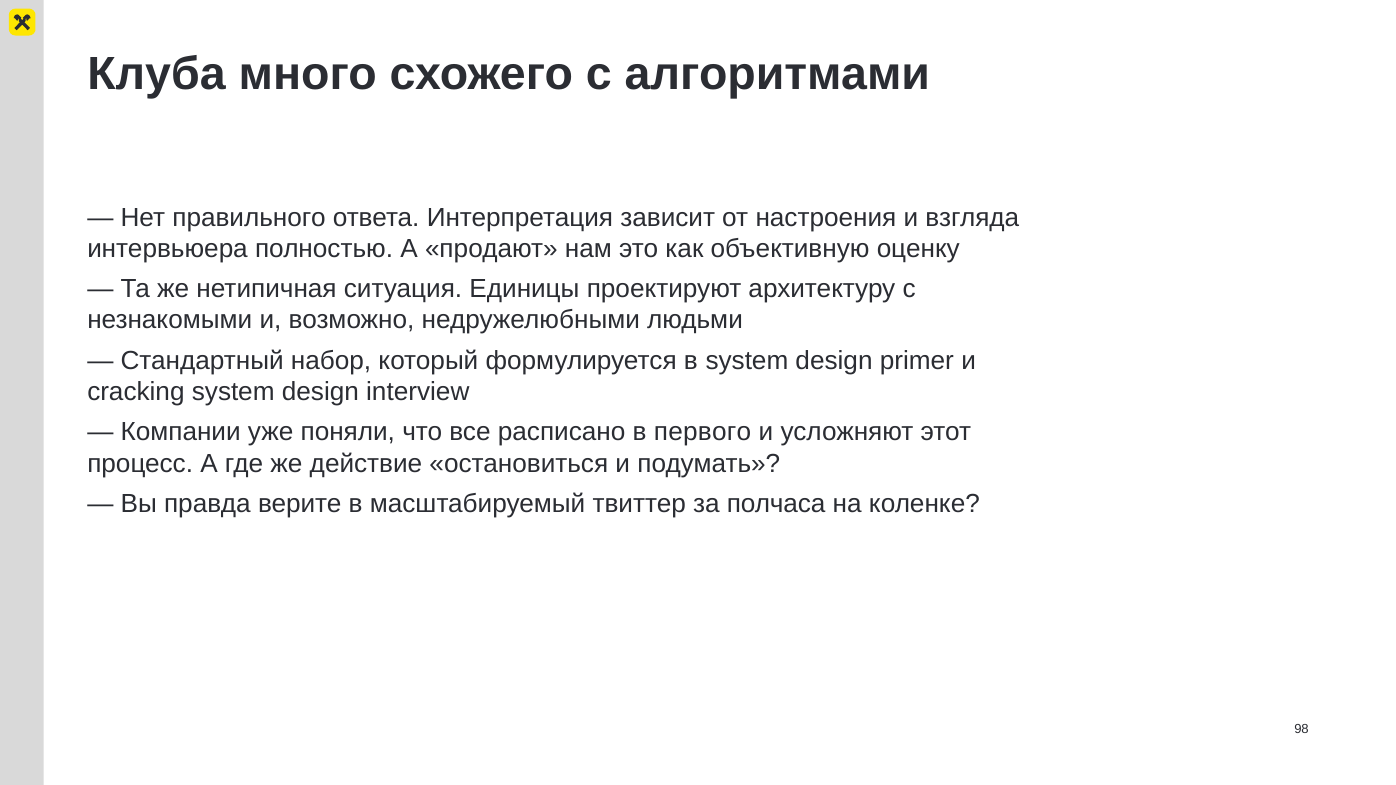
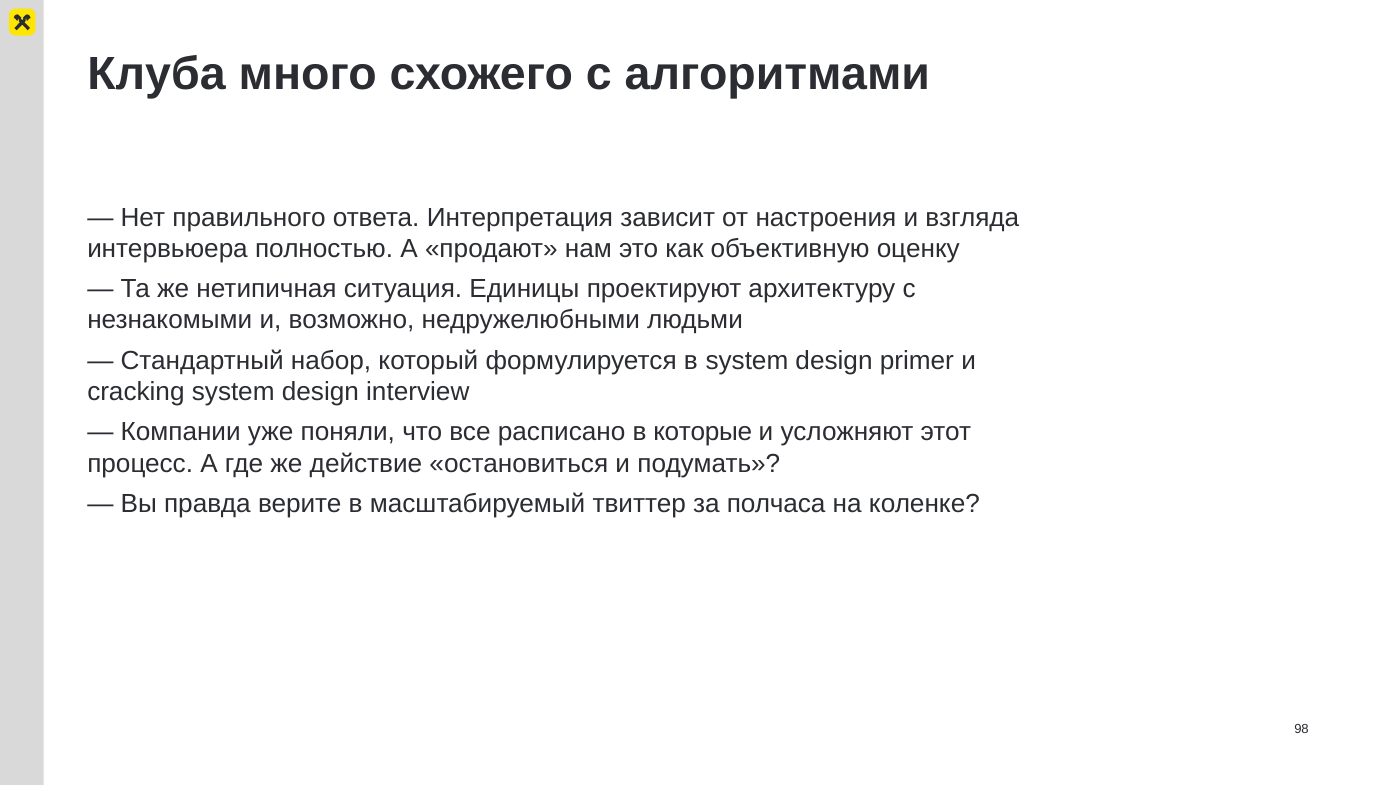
первого: первого -> которые
